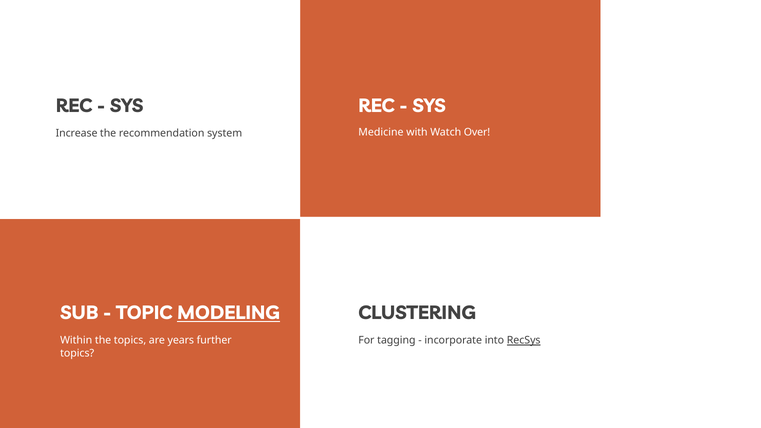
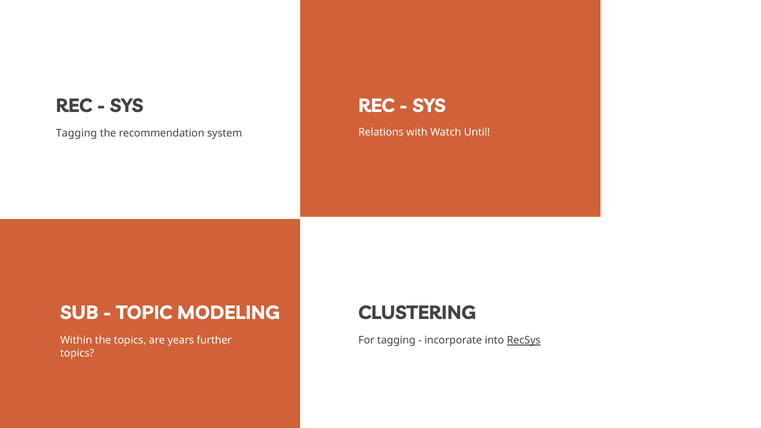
Medicine: Medicine -> Relations
Over: Over -> Until
Increase at (77, 133): Increase -> Tagging
MODELING underline: present -> none
